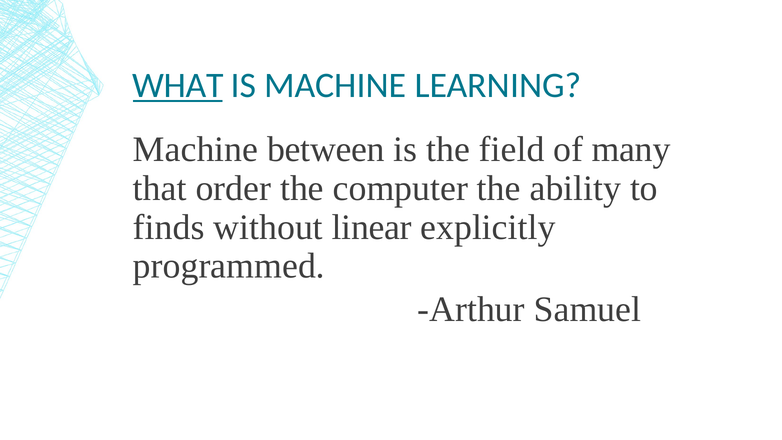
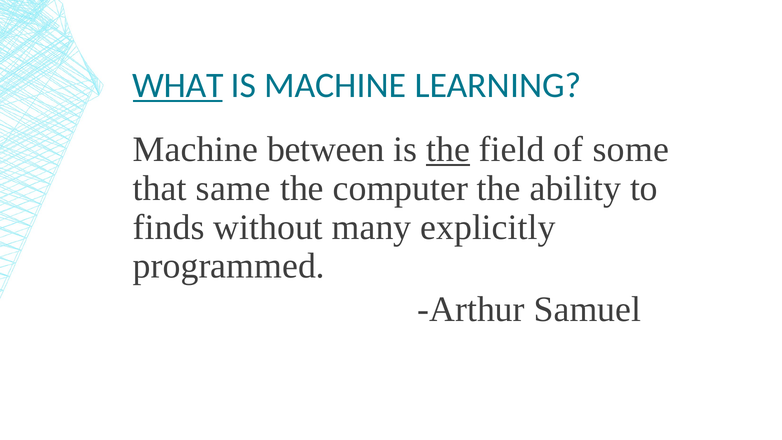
the at (448, 150) underline: none -> present
many: many -> some
order: order -> same
linear: linear -> many
